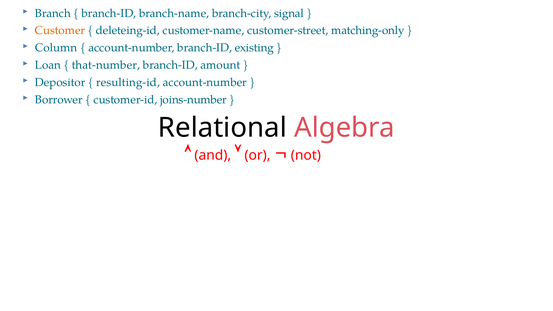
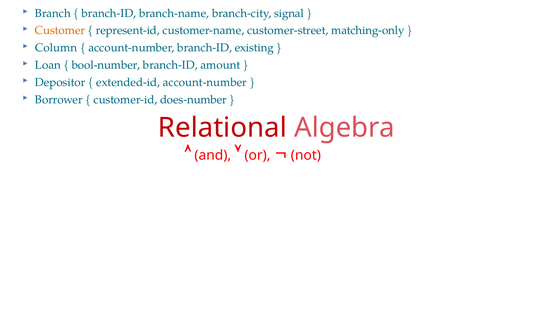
deleteing-id: deleteing-id -> represent-id
that-number: that-number -> bool-number
resulting-id: resulting-id -> extended-id
joins-number: joins-number -> does-number
Relational colour: black -> red
